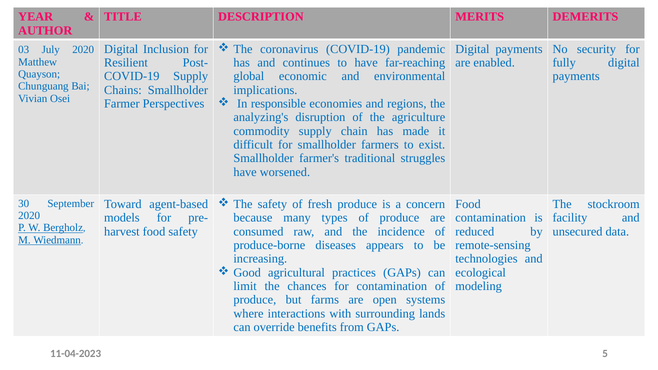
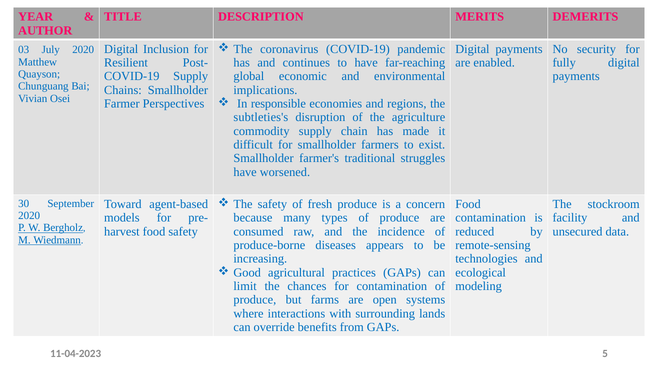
analyzing's: analyzing's -> subtleties's
